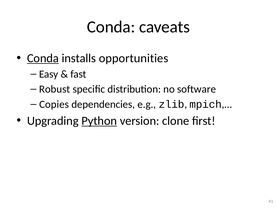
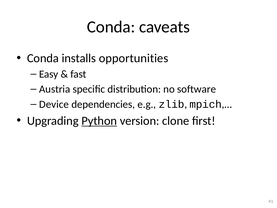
Conda at (43, 58) underline: present -> none
Robust: Robust -> Austria
Copies: Copies -> Device
